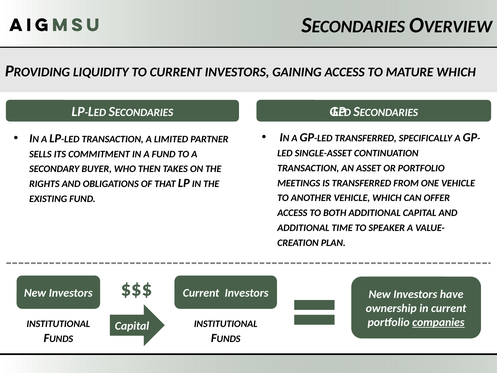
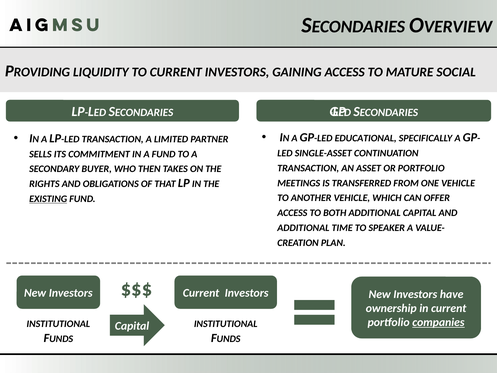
MATURE WHICH: WHICH -> SOCIAL
TRANSFERRED at (366, 138): TRANSFERRED -> EDUCATIONAL
EXISTING underline: none -> present
